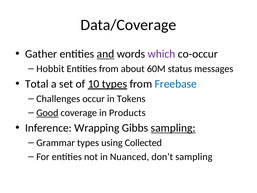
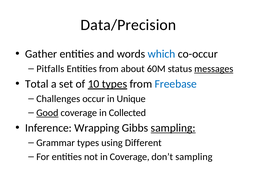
Data/Coverage: Data/Coverage -> Data/Precision
and underline: present -> none
which colour: purple -> blue
Hobbit: Hobbit -> Pitfalls
messages underline: none -> present
Tokens: Tokens -> Unique
Products: Products -> Collected
Collected: Collected -> Different
in Nuanced: Nuanced -> Coverage
